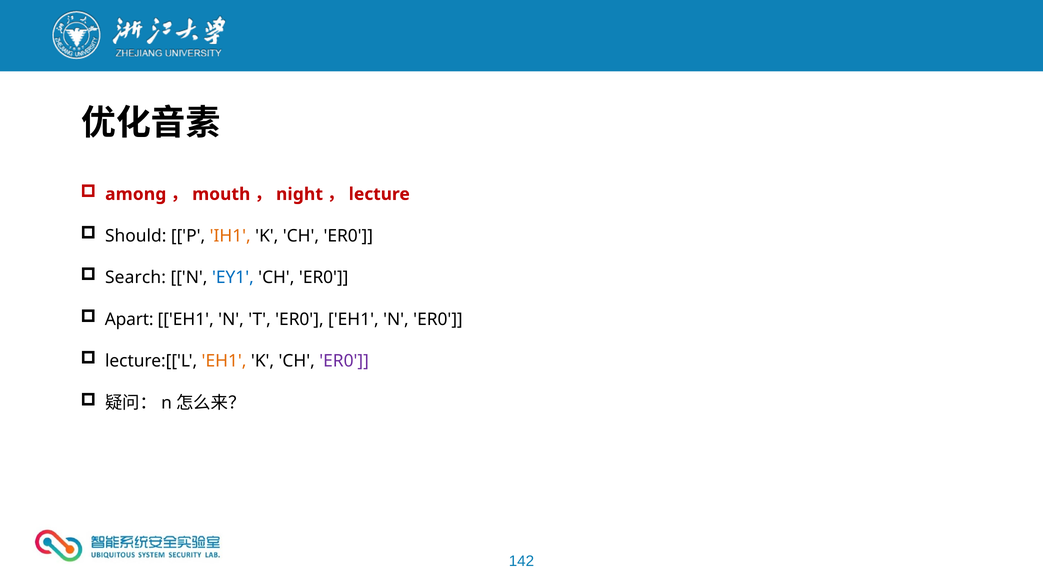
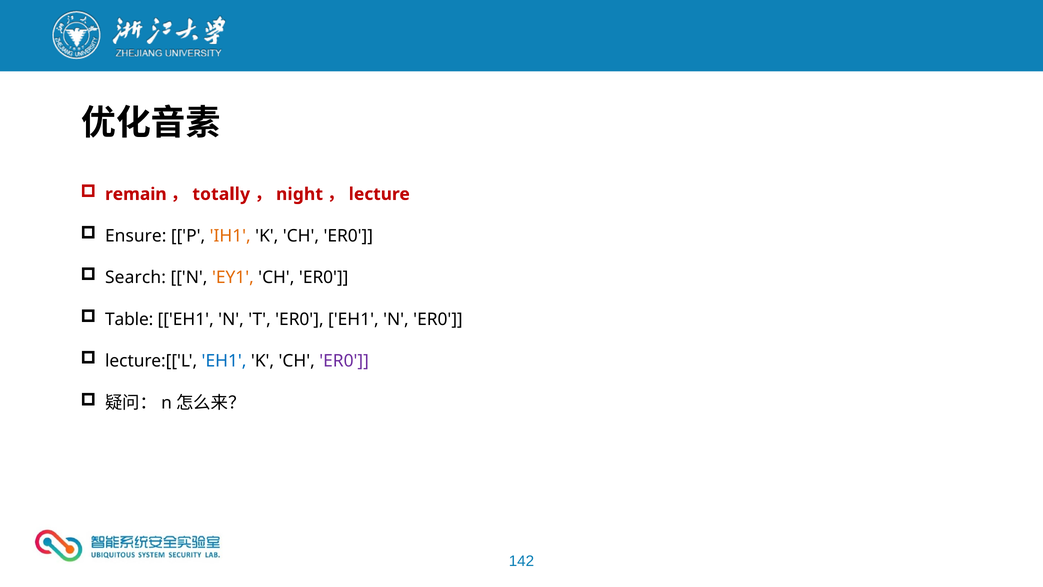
among: among -> remain
mouth: mouth -> totally
Should: Should -> Ensure
EY1 colour: blue -> orange
Apart: Apart -> Table
EH1 at (224, 361) colour: orange -> blue
